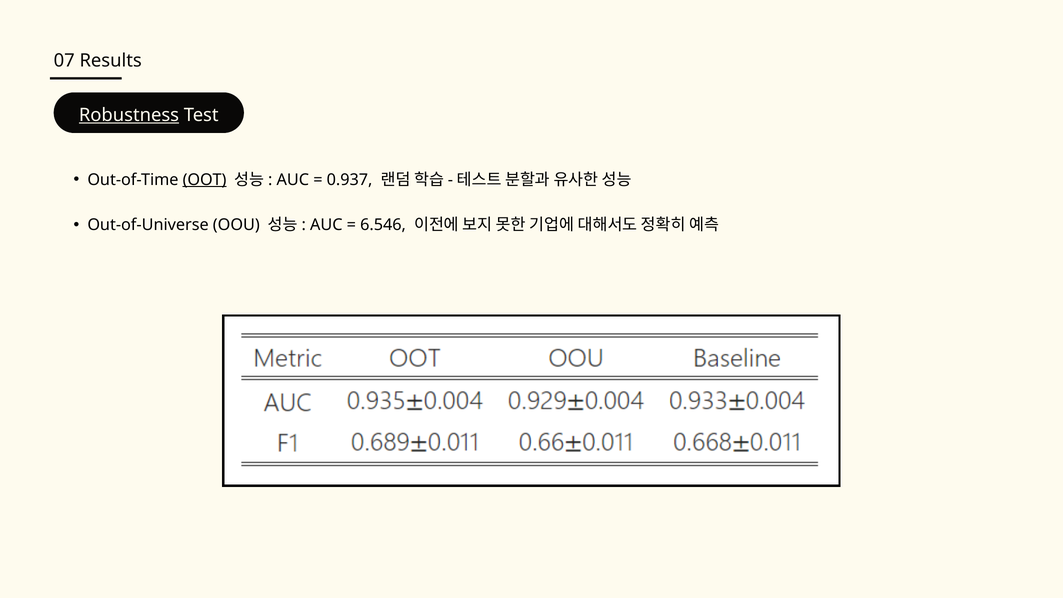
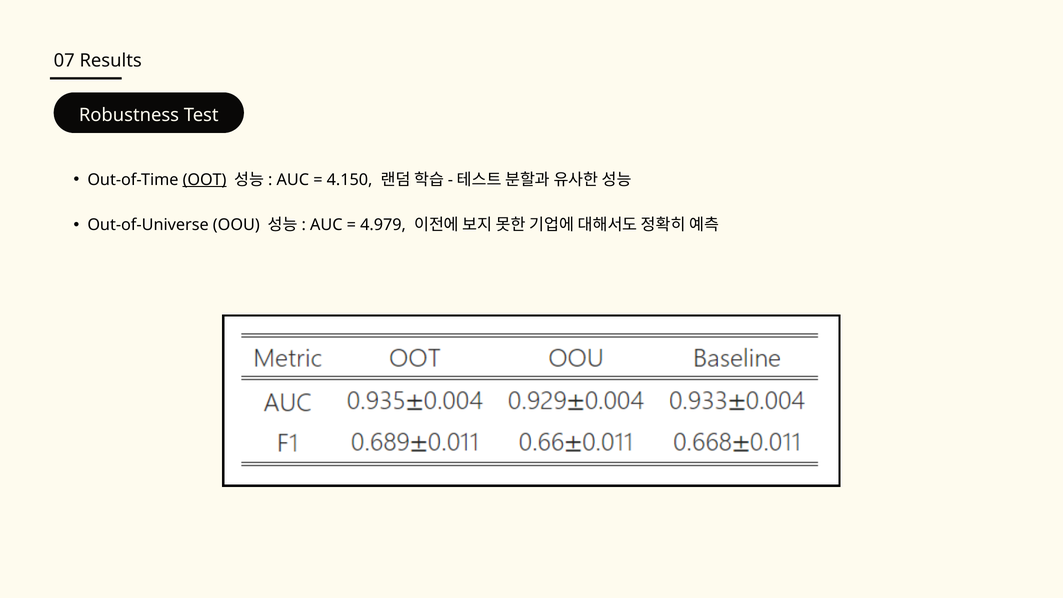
Robustness underline: present -> none
0.937: 0.937 -> 4.150
6.546: 6.546 -> 4.979
